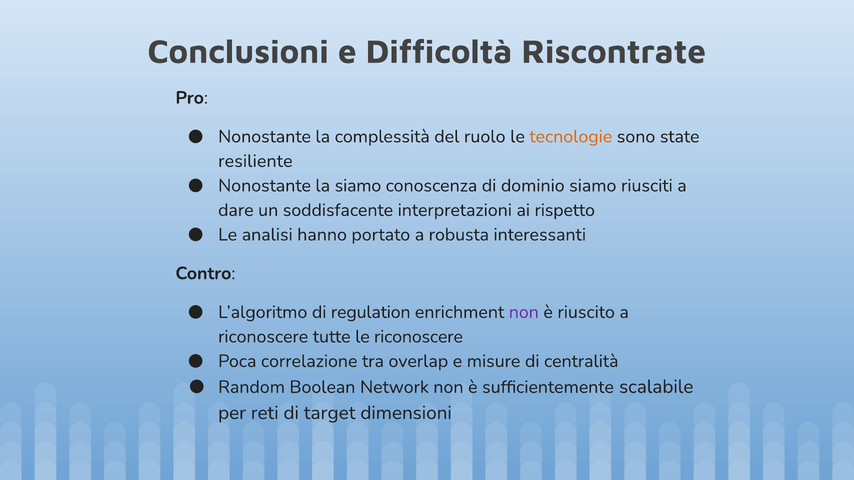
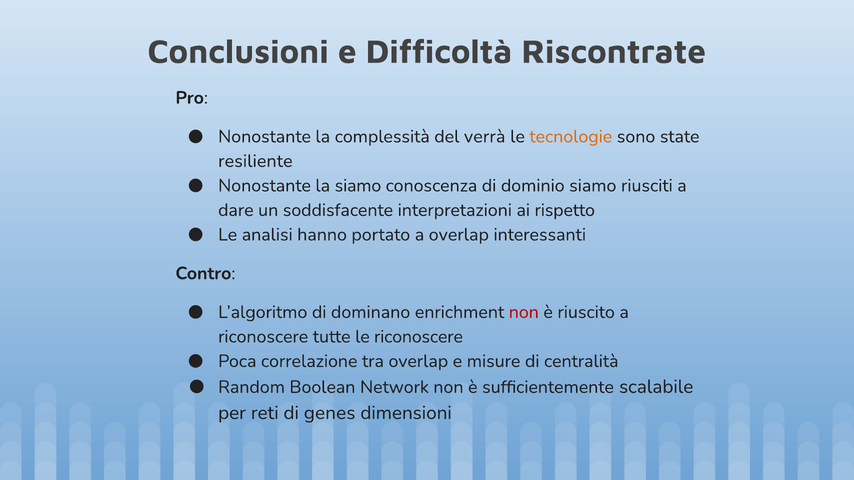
ruolo: ruolo -> verrà
a robusta: robusta -> overlap
regulation: regulation -> dominano
non at (524, 312) colour: purple -> red
target: target -> genes
